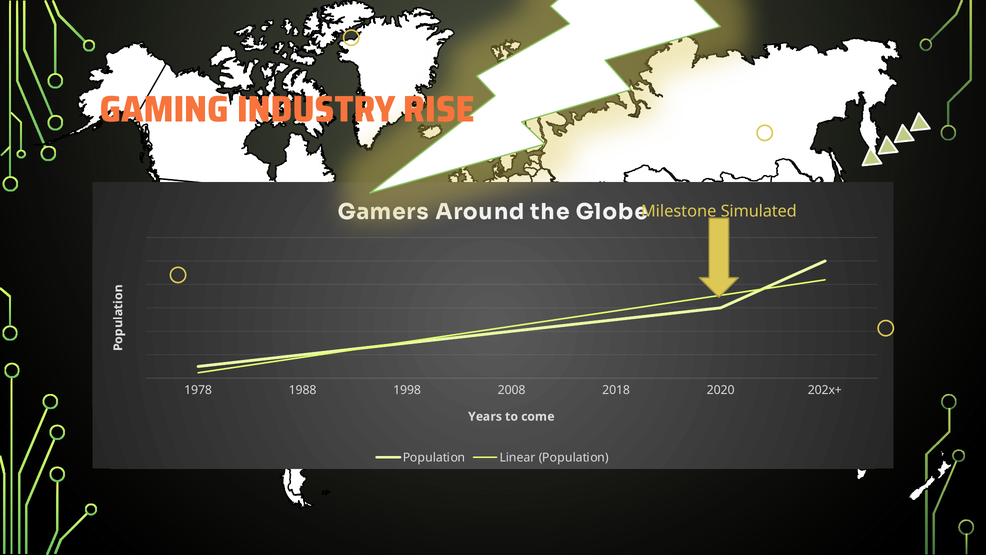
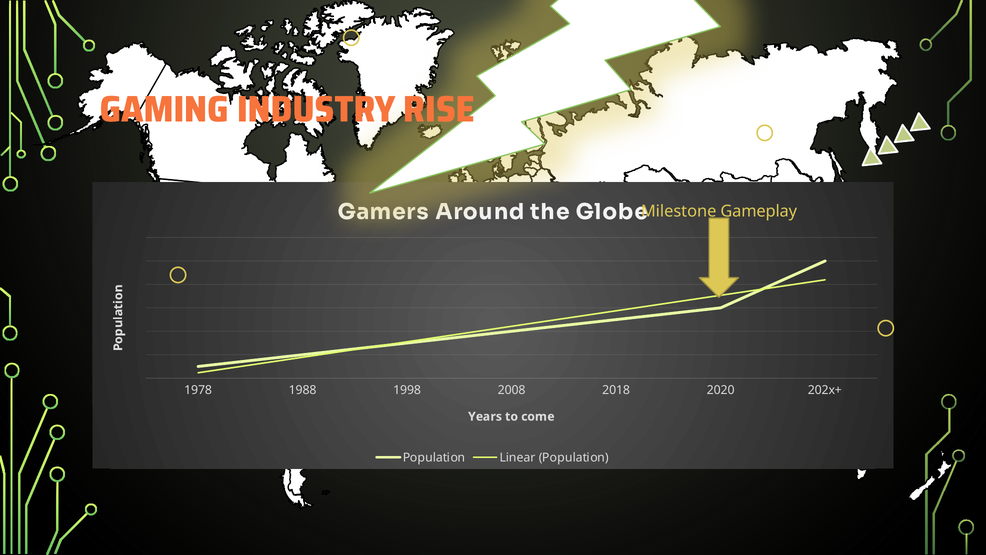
Simulated: Simulated -> Gameplay
